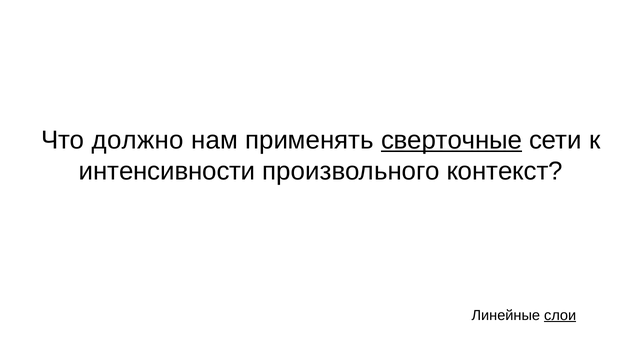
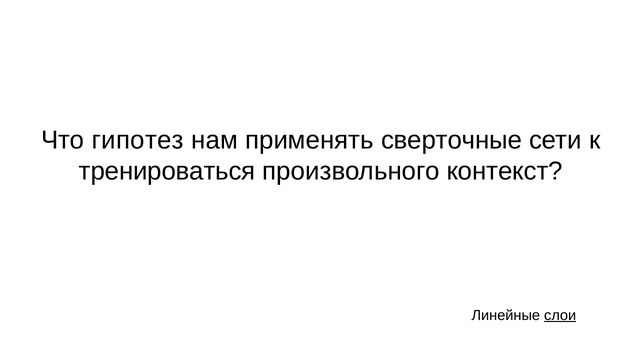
должно: должно -> гипотез
сверточные underline: present -> none
интенсивности: интенсивности -> тренироваться
